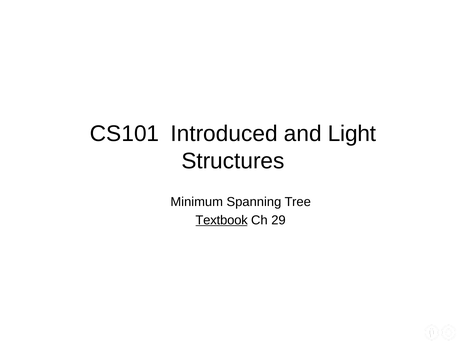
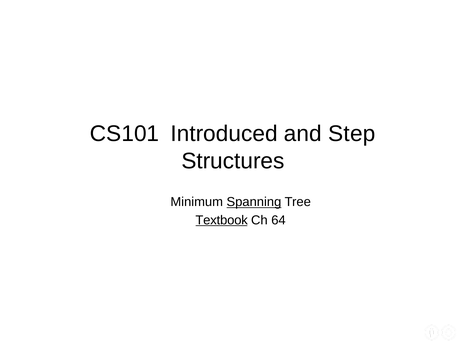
Light: Light -> Step
Spanning underline: none -> present
29: 29 -> 64
